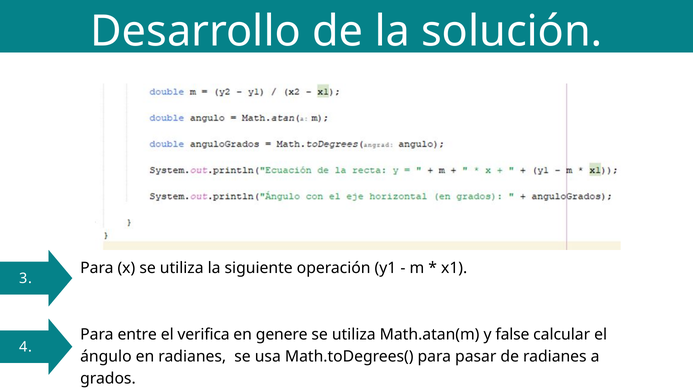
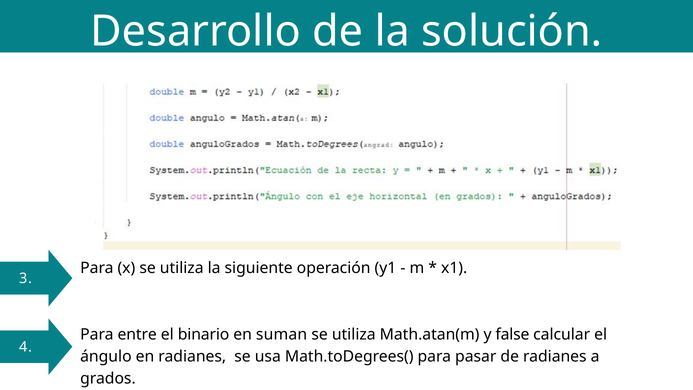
verifica: verifica -> binario
genere: genere -> suman
